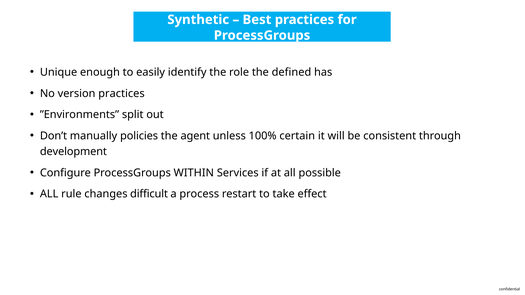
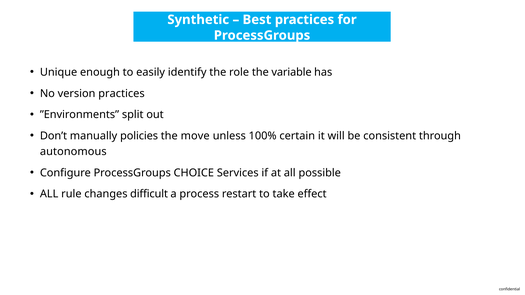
defined: defined -> variable
agent: agent -> move
development: development -> autonomous
WITHIN: WITHIN -> CHOICE
